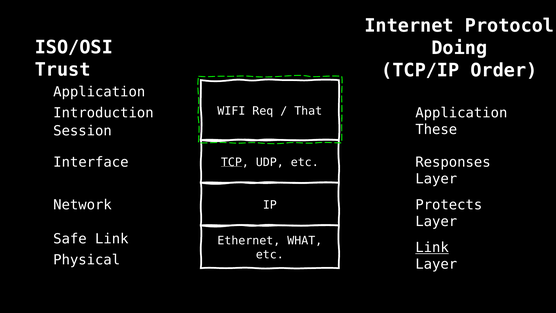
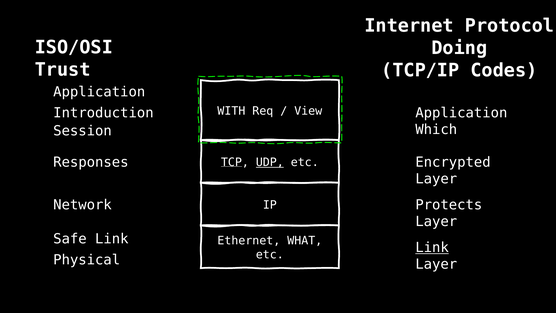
Order: Order -> Codes
WIFI: WIFI -> WITH
That: That -> View
These: These -> Which
Interface: Interface -> Responses
Responses: Responses -> Encrypted
UDP underline: none -> present
